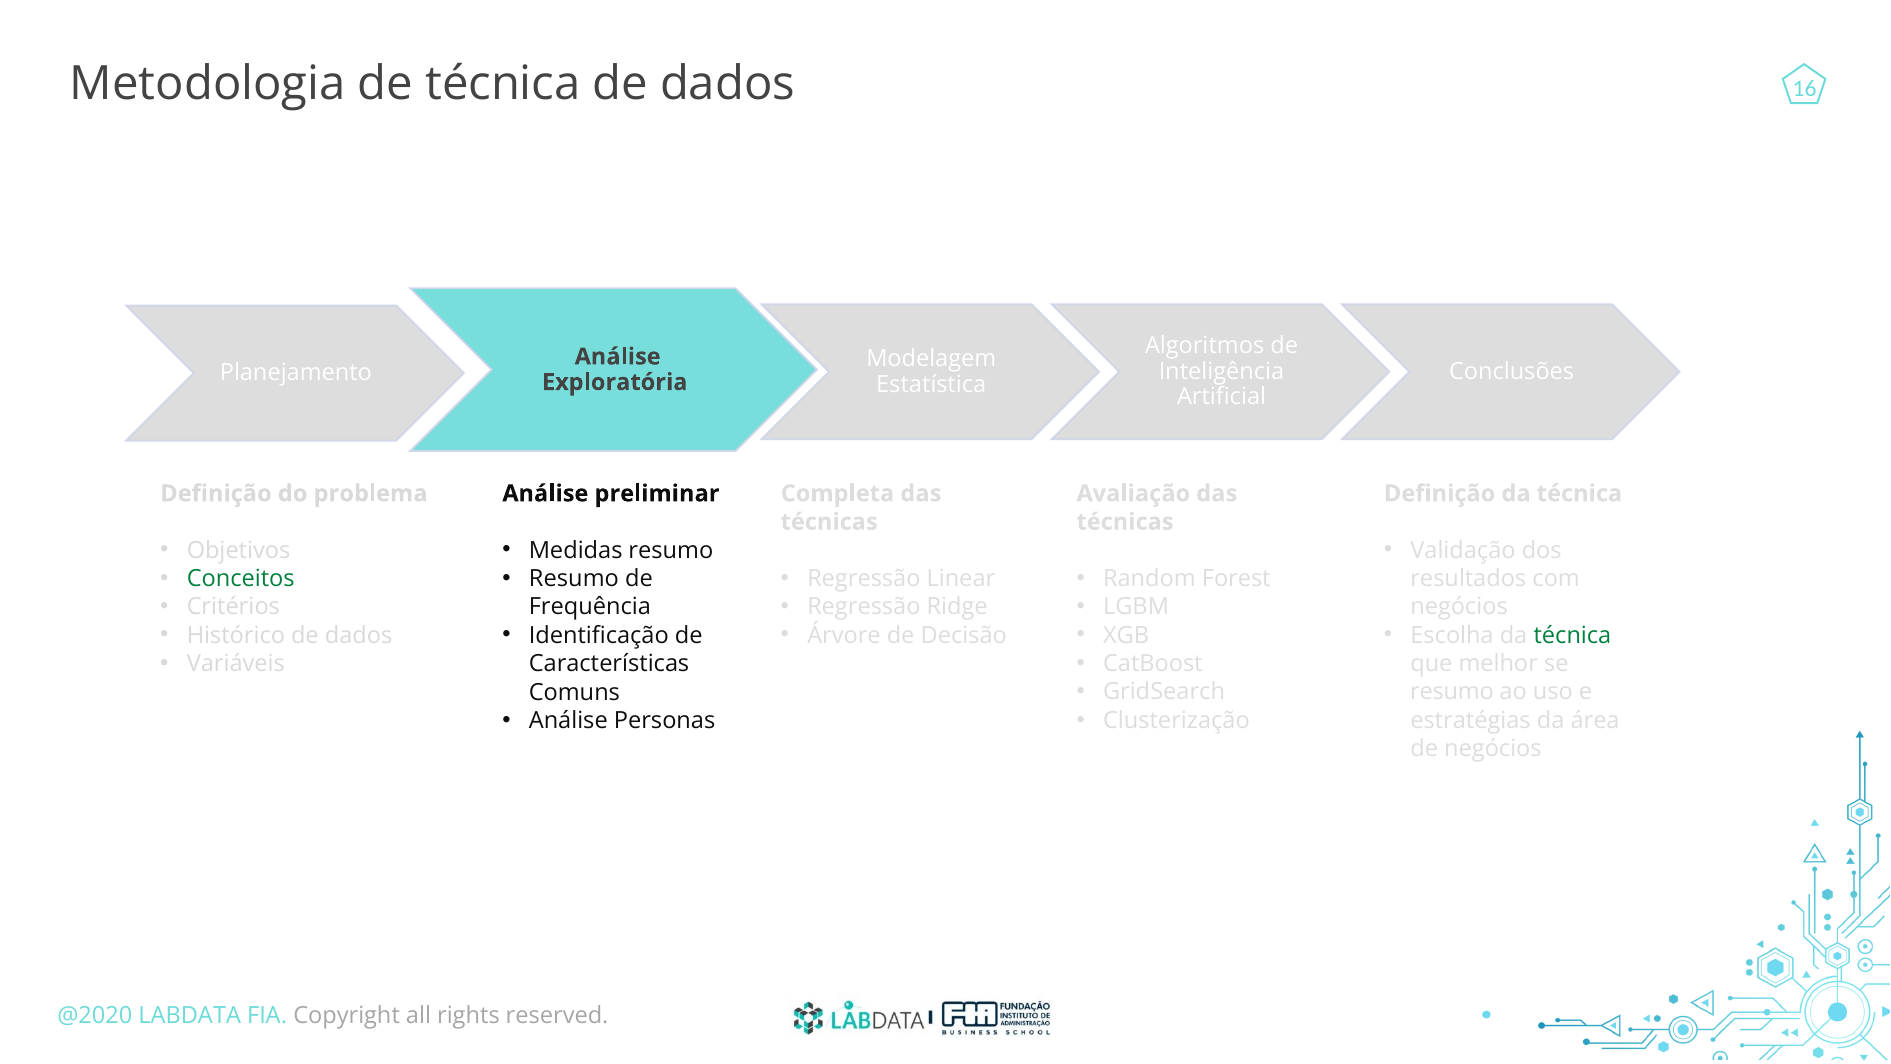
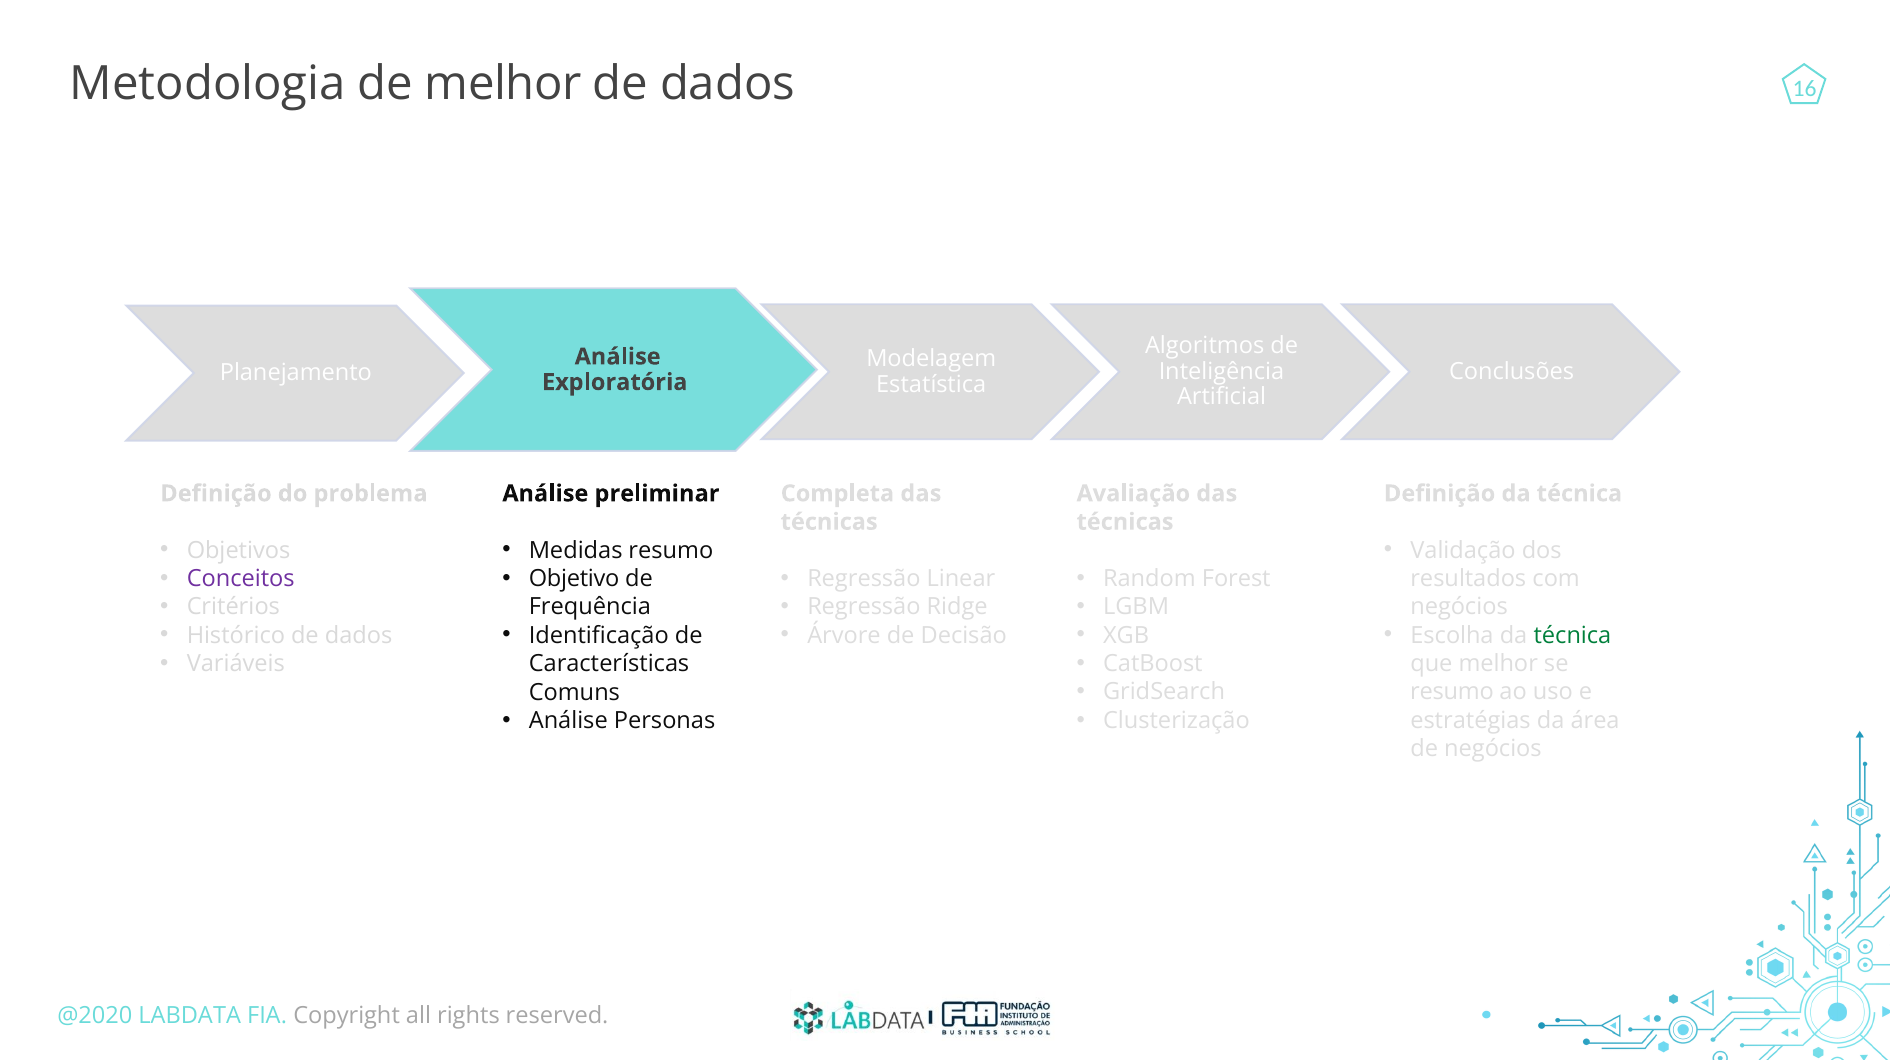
de técnica: técnica -> melhor
Conceitos colour: green -> purple
Resumo at (574, 579): Resumo -> Objetivo
